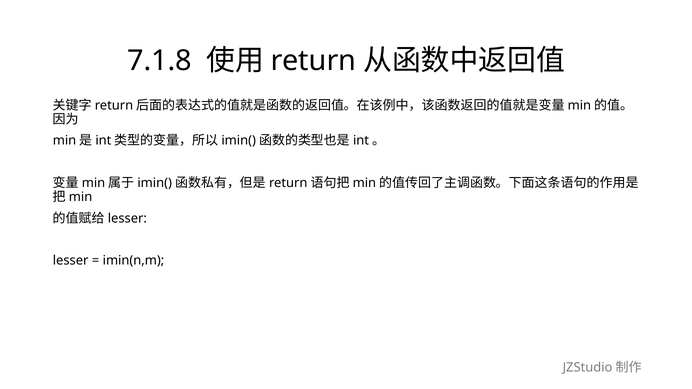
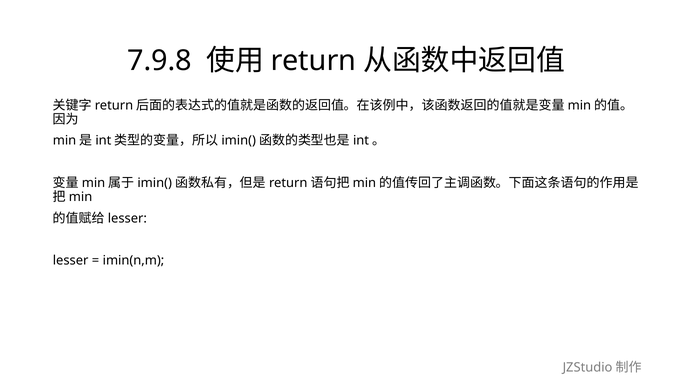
7.1.8: 7.1.8 -> 7.9.8
